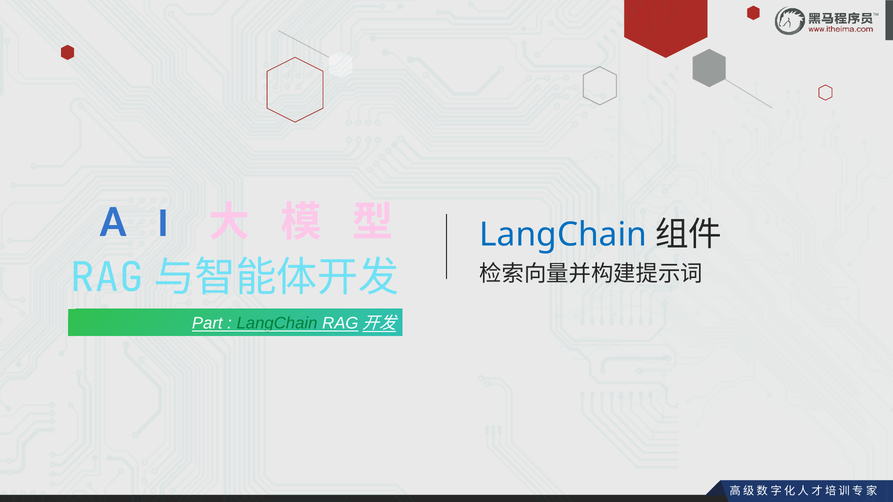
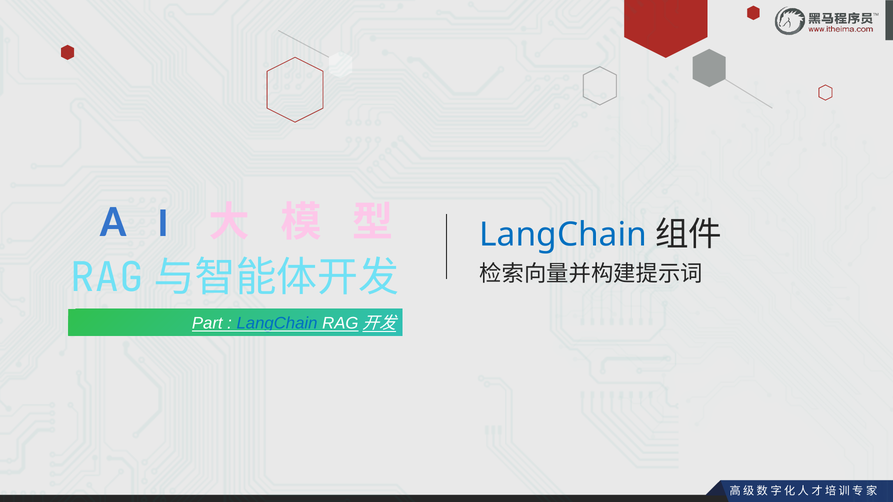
LangChain at (277, 324) colour: green -> blue
